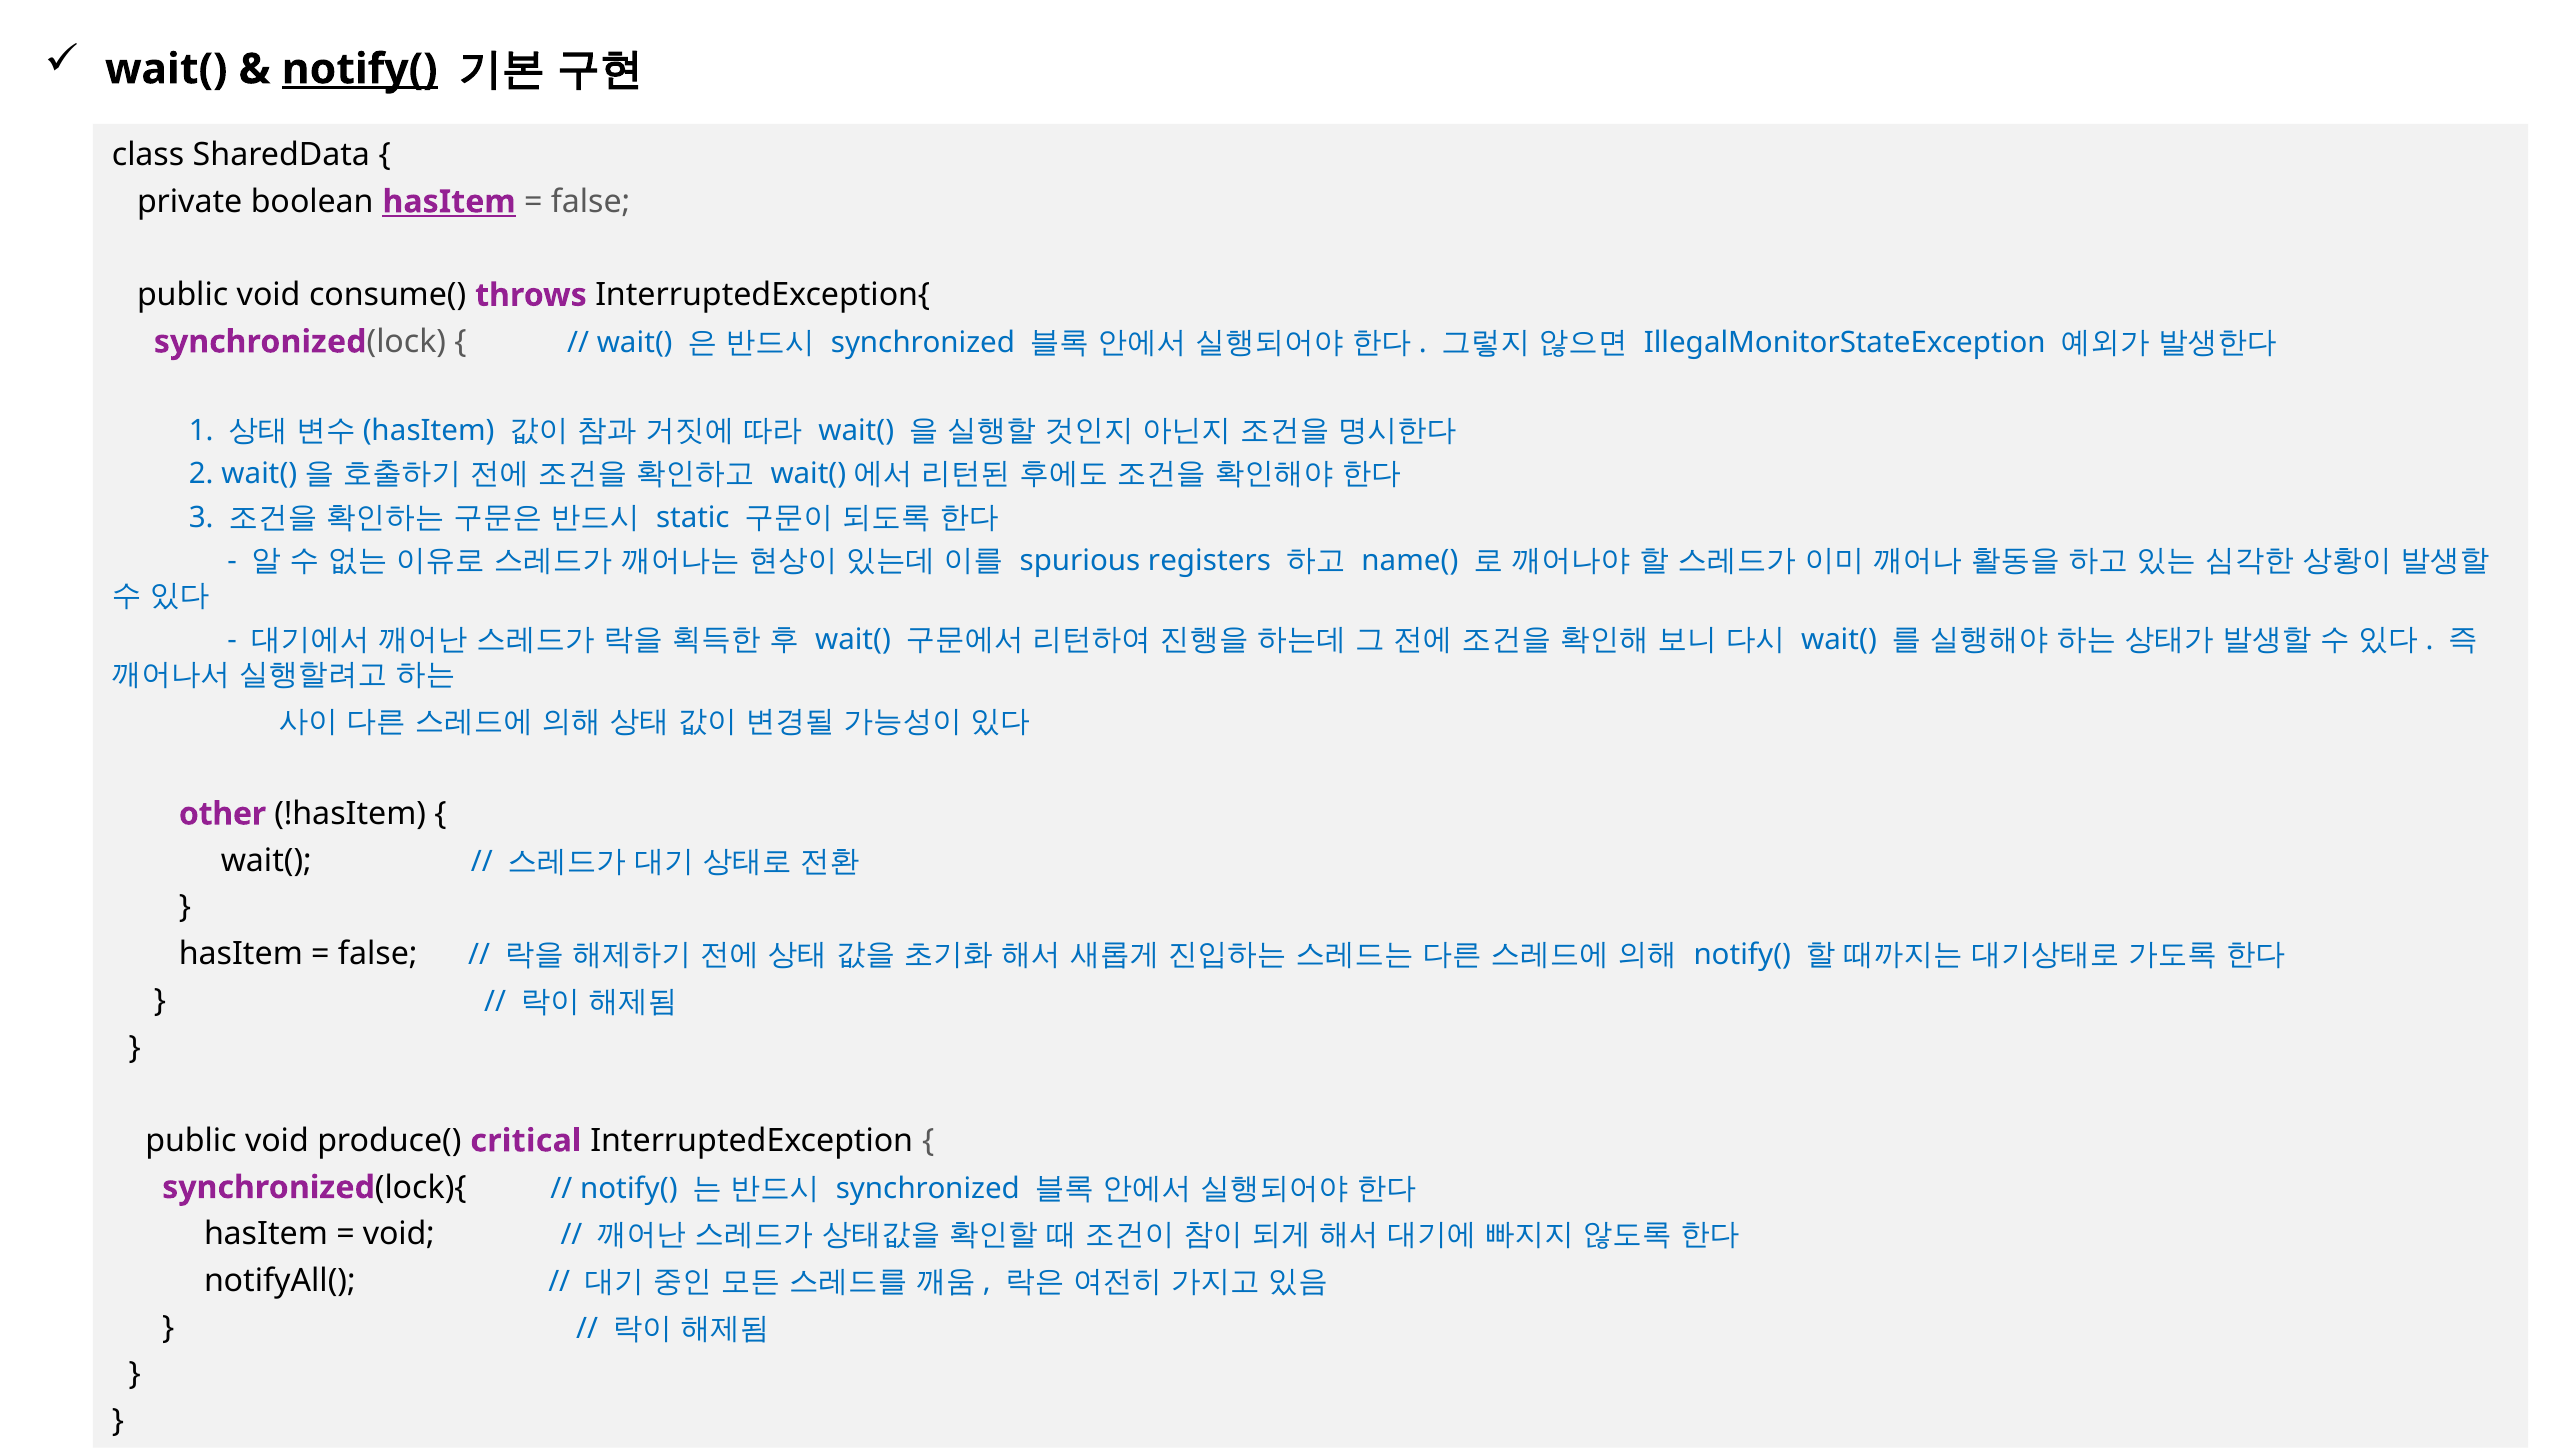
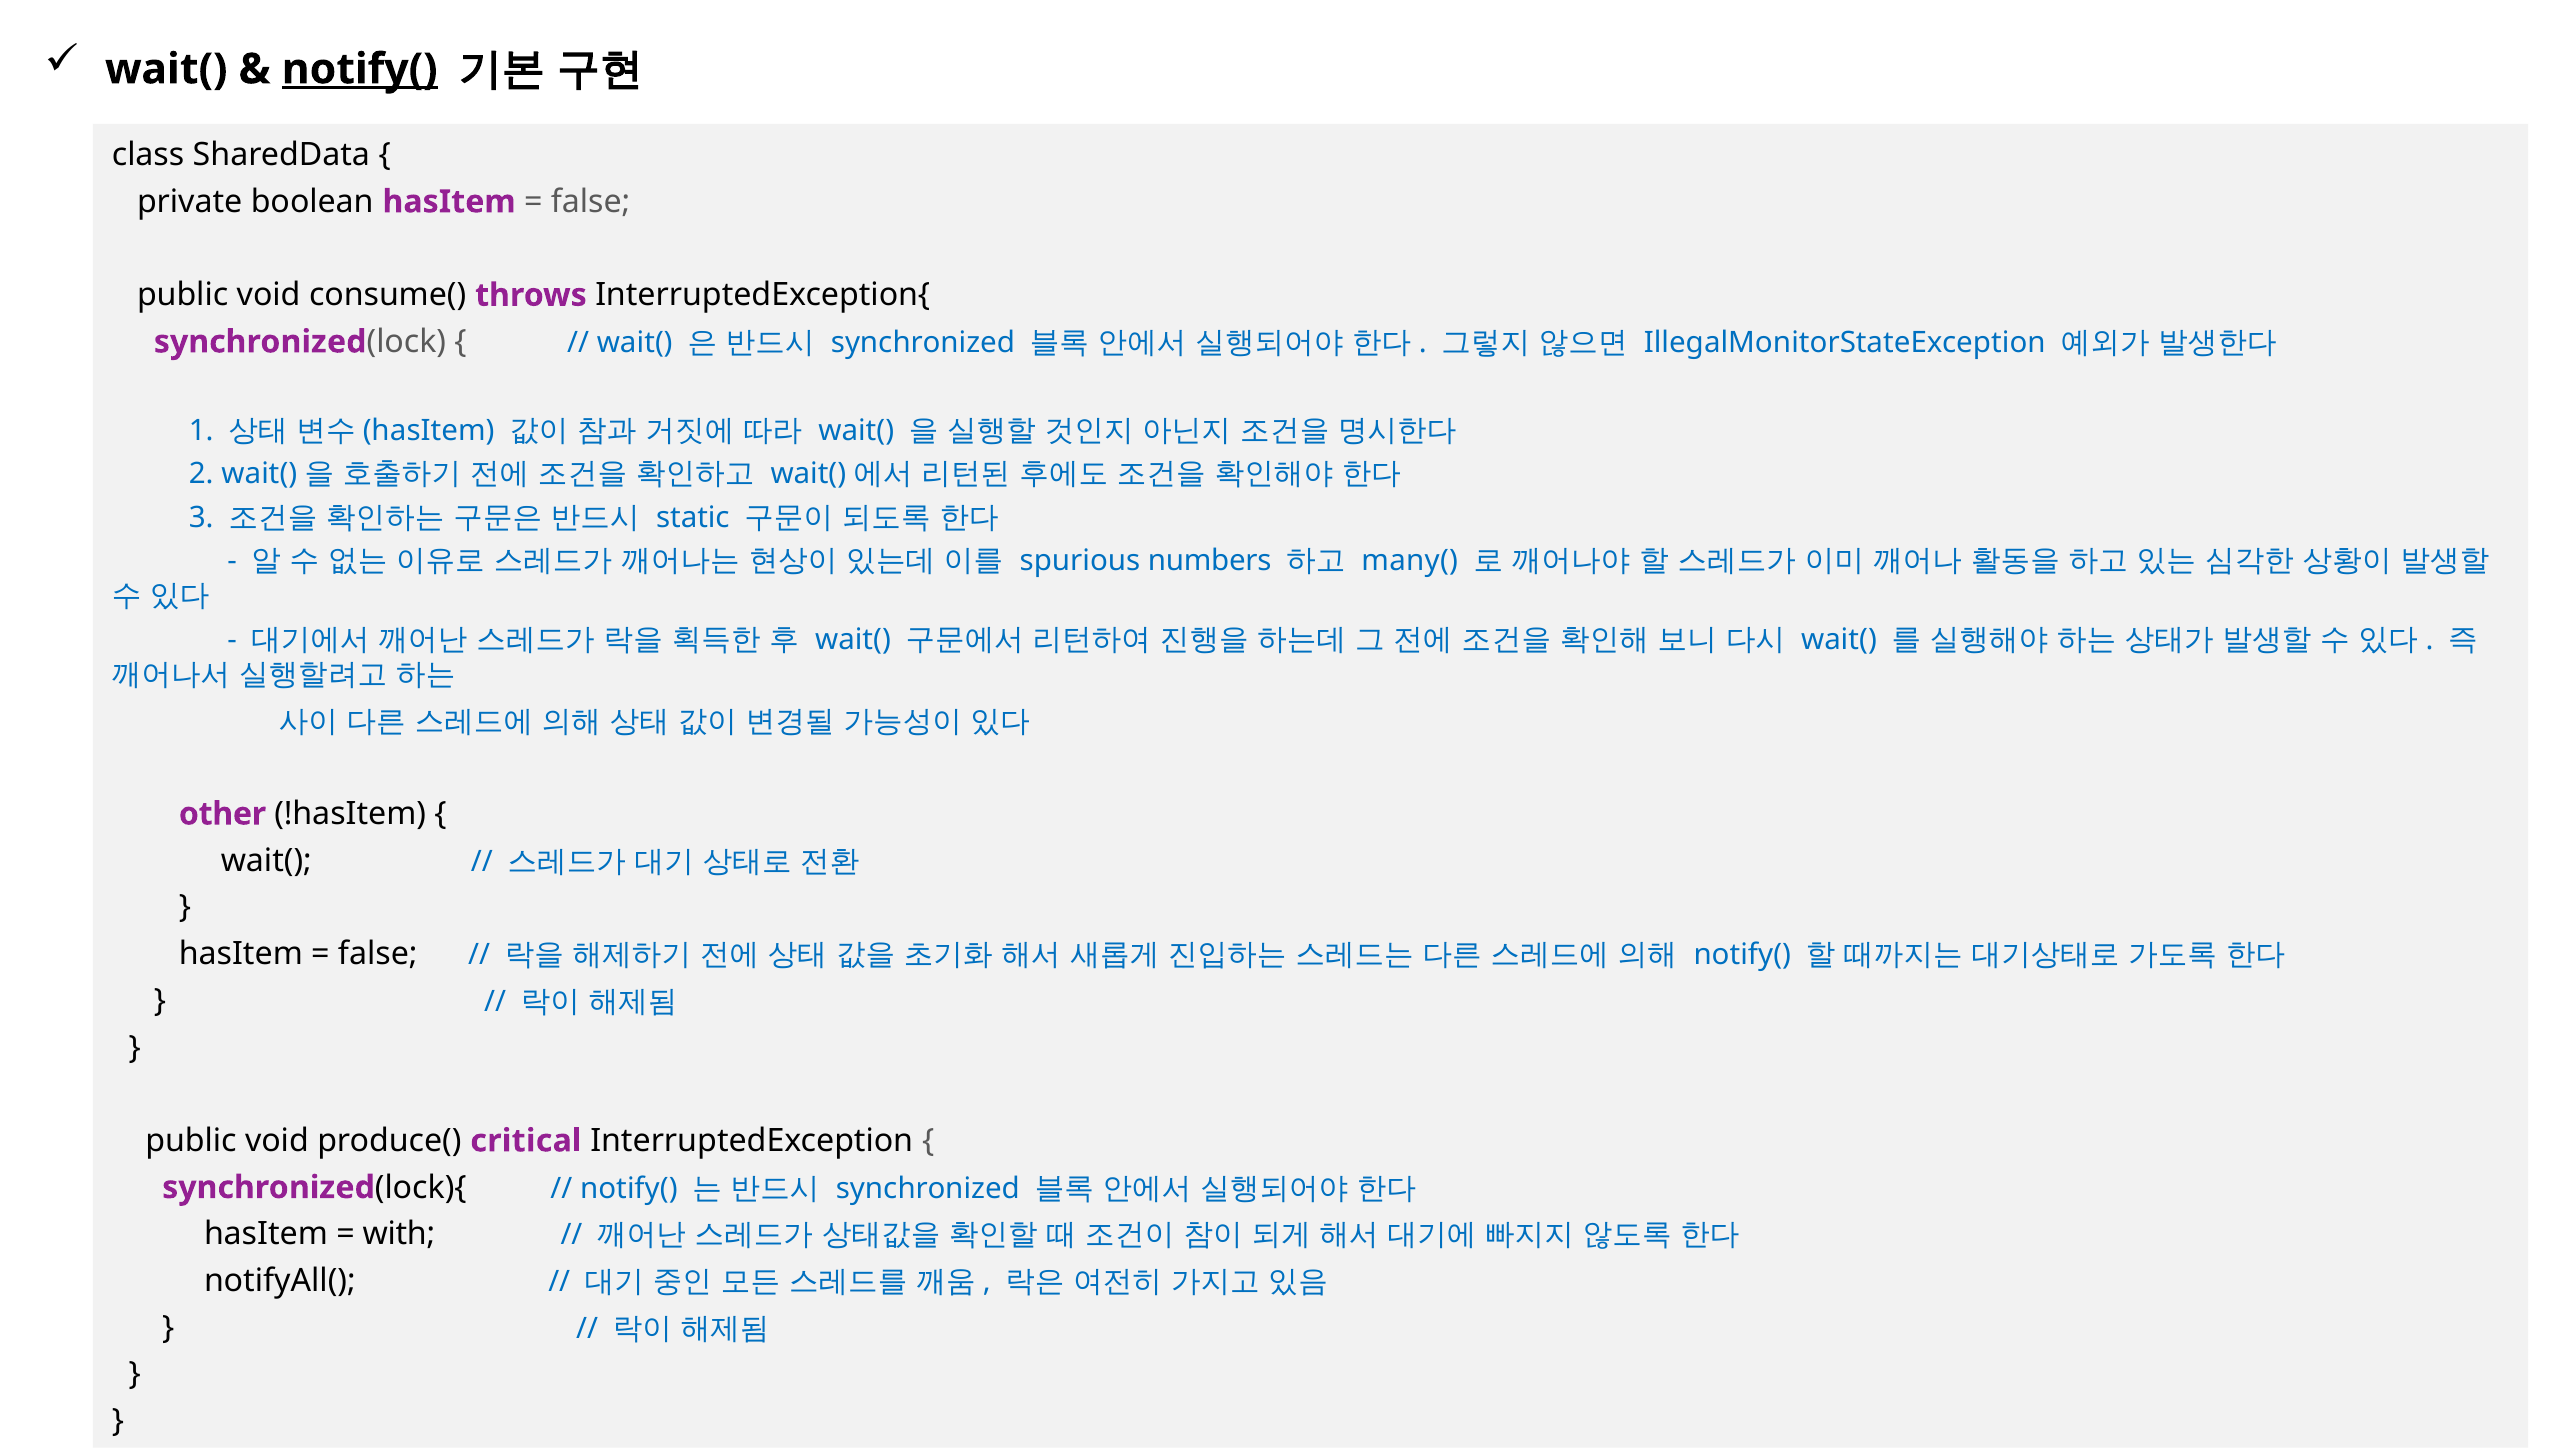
hasItem at (449, 202) underline: present -> none
registers: registers -> numbers
name(: name( -> many(
void at (399, 1234): void -> with
